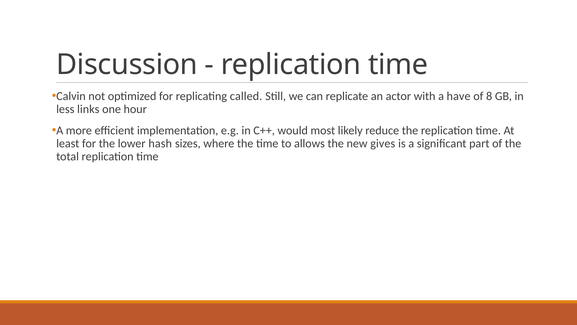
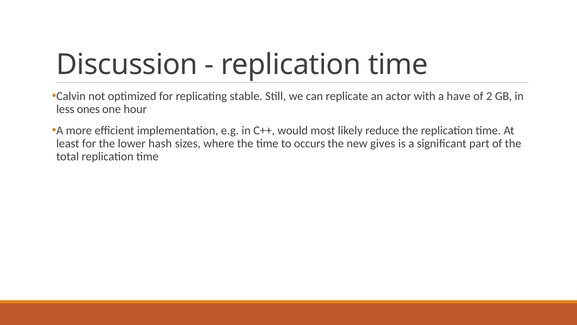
called: called -> stable
8: 8 -> 2
links: links -> ones
allows: allows -> occurs
